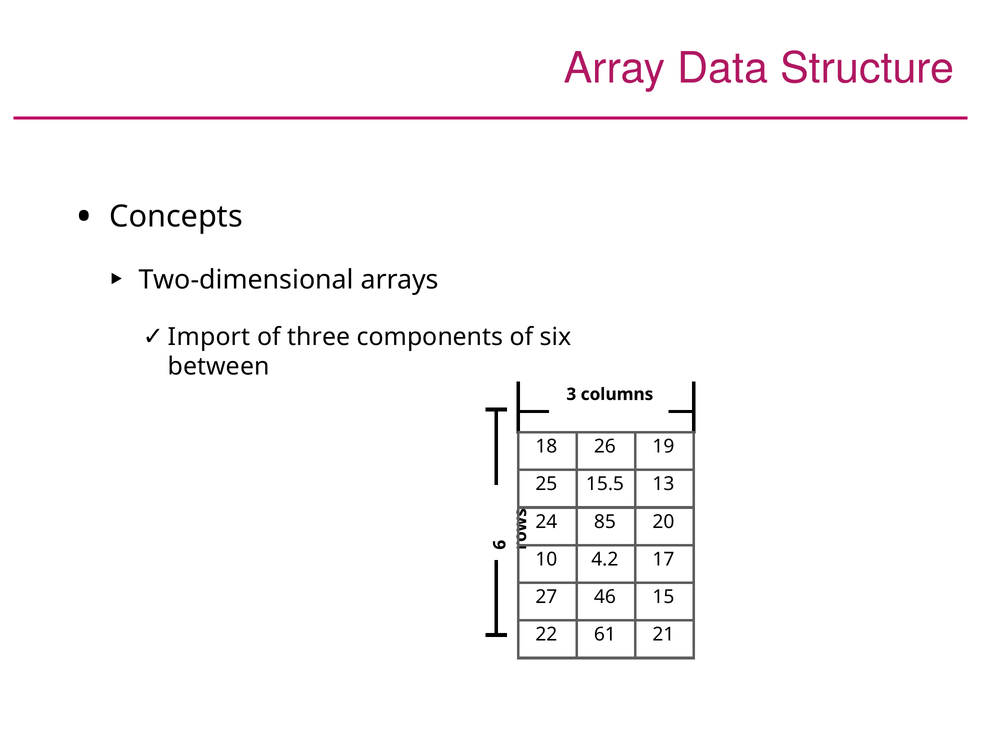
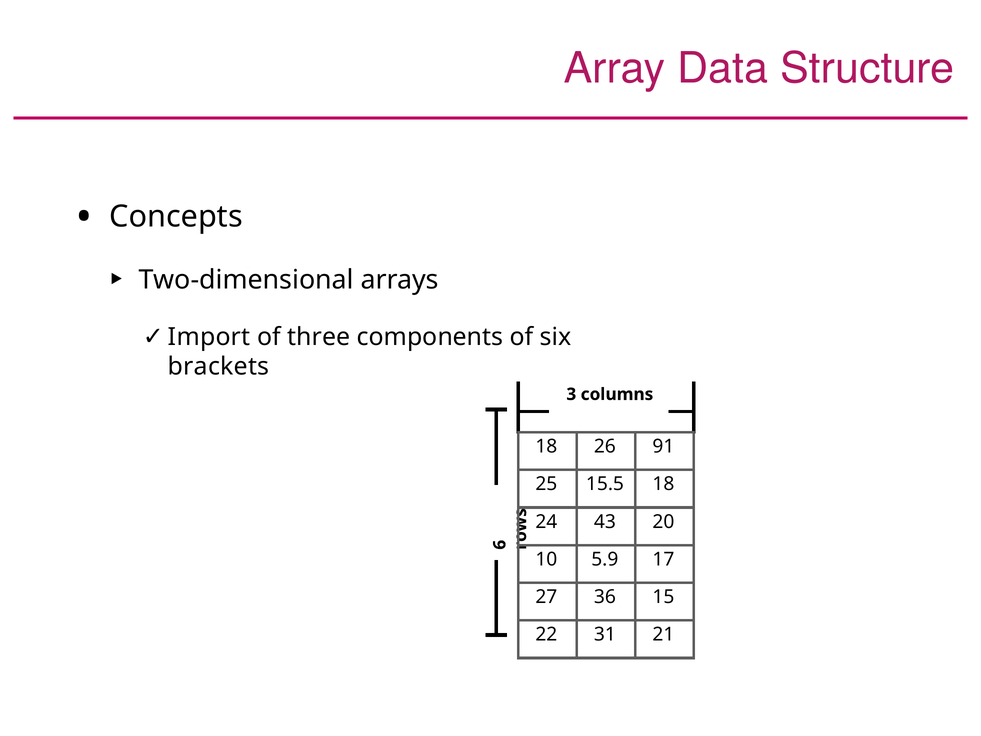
between: between -> brackets
19: 19 -> 91
15.5 13: 13 -> 18
85: 85 -> 43
4.2: 4.2 -> 5.9
46: 46 -> 36
61: 61 -> 31
